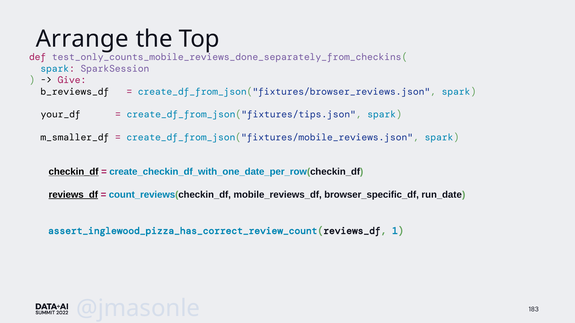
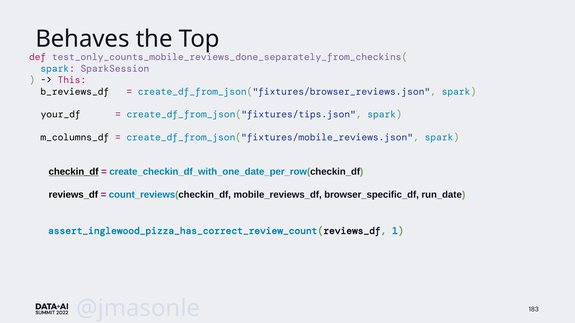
Arrange: Arrange -> Behaves
Give: Give -> This
m_smaller_df: m_smaller_df -> m_columns_df
reviews_df underline: present -> none
